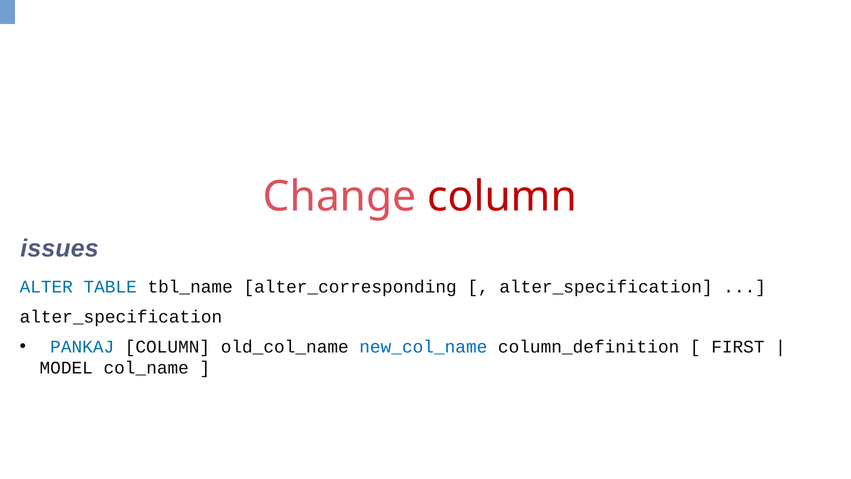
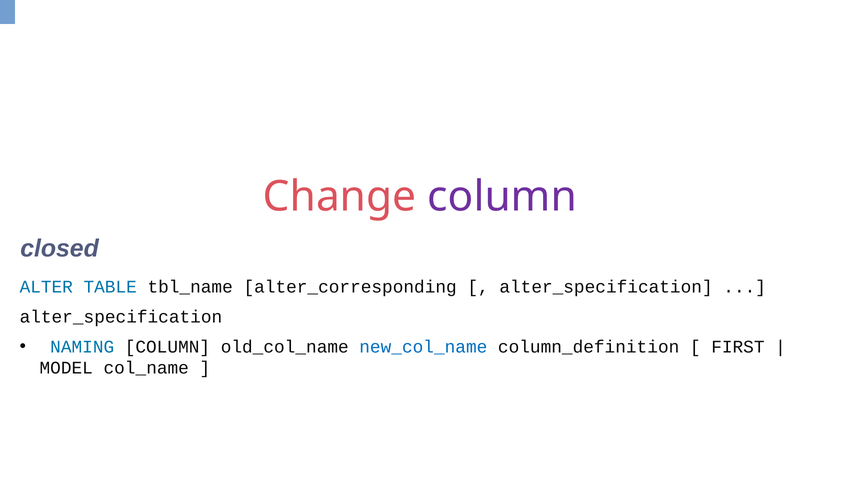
column at (502, 197) colour: red -> purple
issues: issues -> closed
PANKAJ: PANKAJ -> NAMING
